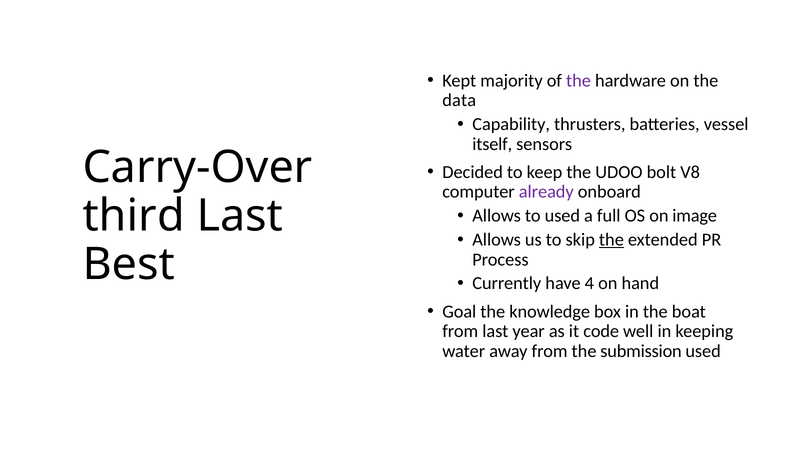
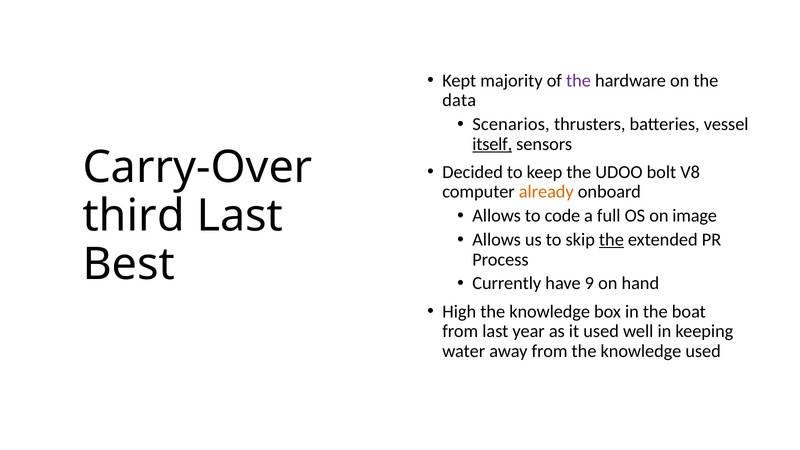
Capability: Capability -> Scenarios
itself underline: none -> present
already colour: purple -> orange
to used: used -> code
4: 4 -> 9
Goal: Goal -> High
it code: code -> used
from the submission: submission -> knowledge
